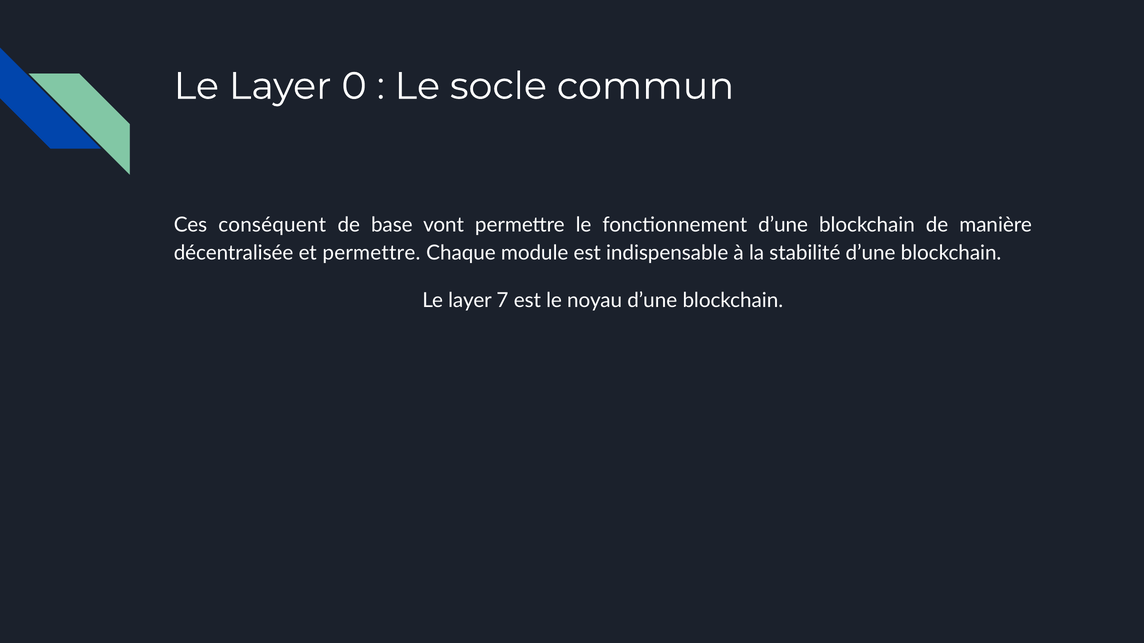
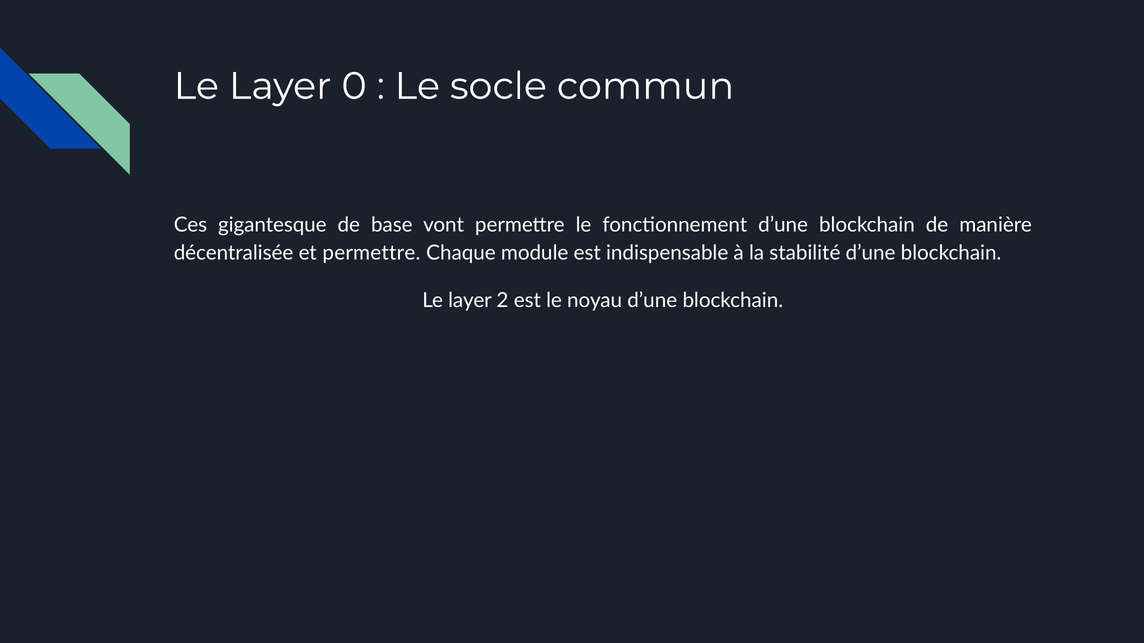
conséquent: conséquent -> gigantesque
7: 7 -> 2
